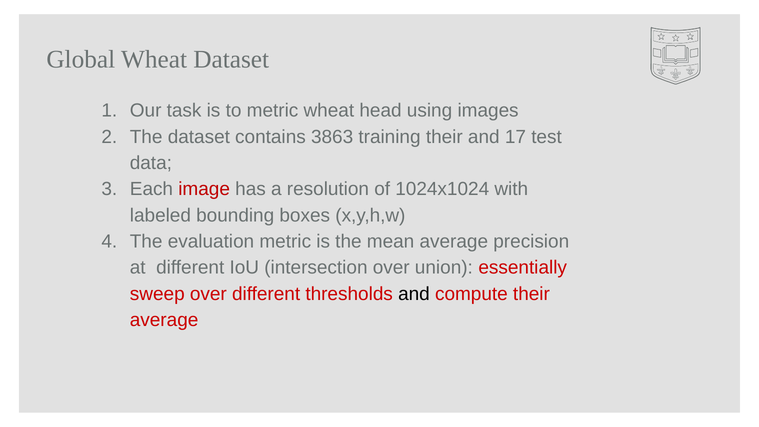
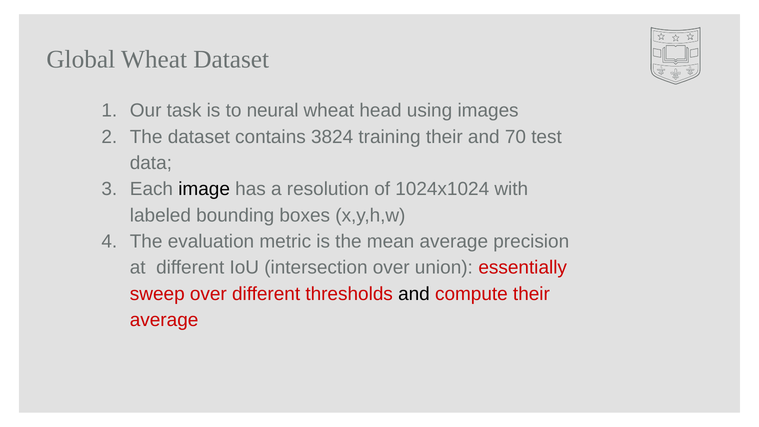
to metric: metric -> neural
3863: 3863 -> 3824
17: 17 -> 70
image colour: red -> black
